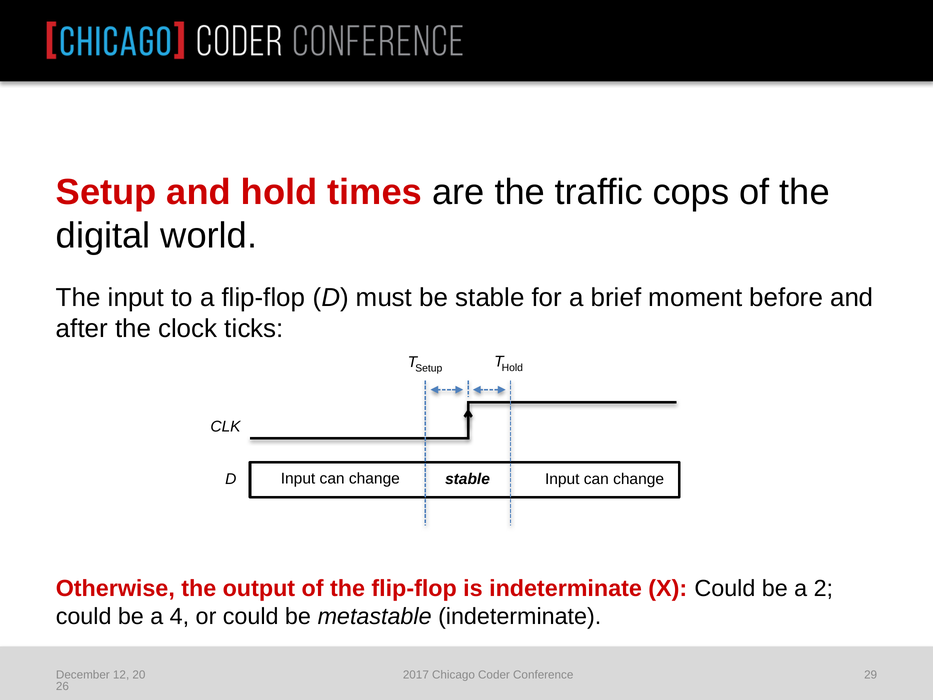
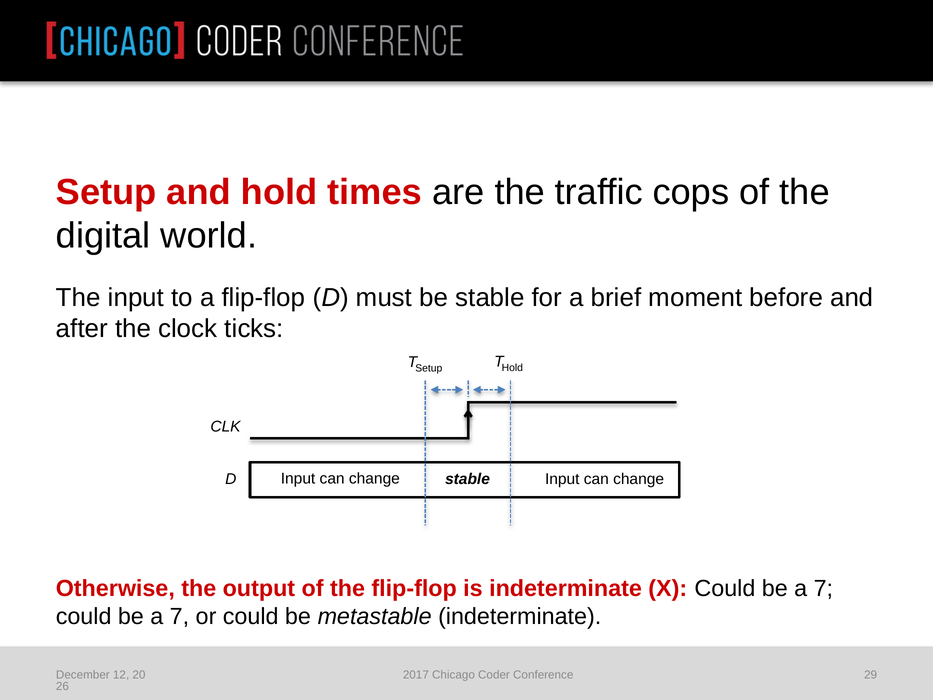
2 at (823, 588): 2 -> 7
4 at (179, 616): 4 -> 7
